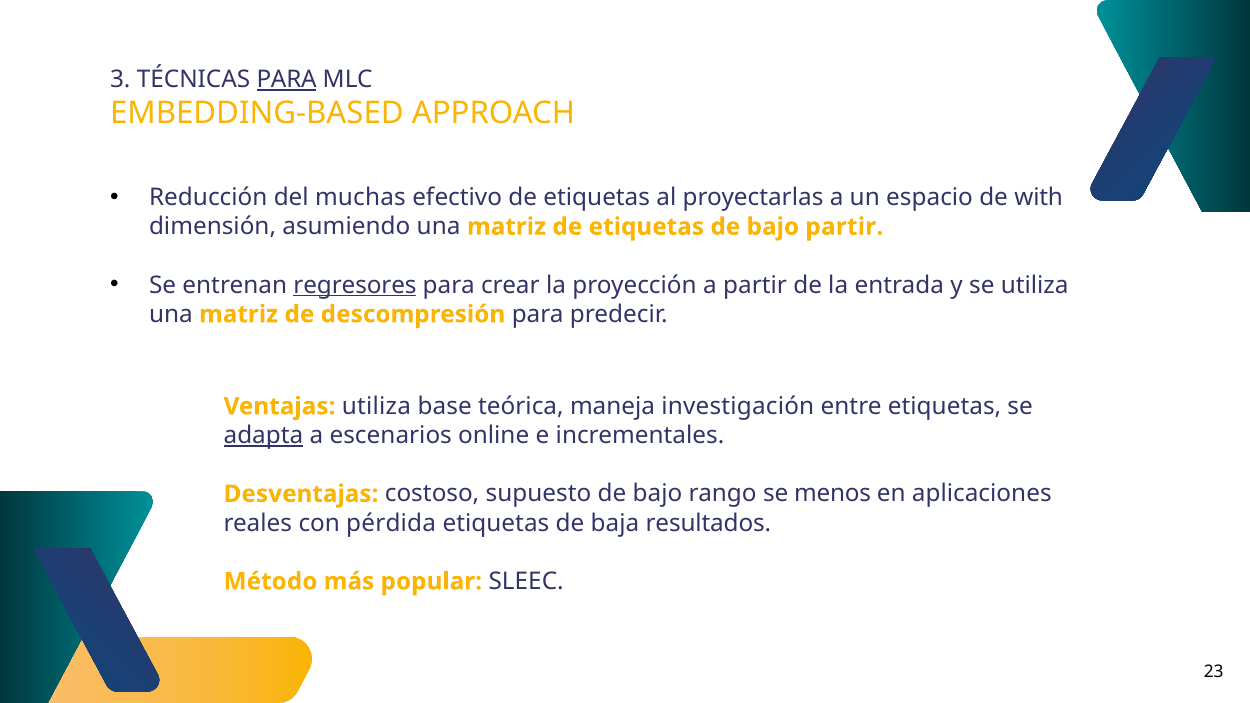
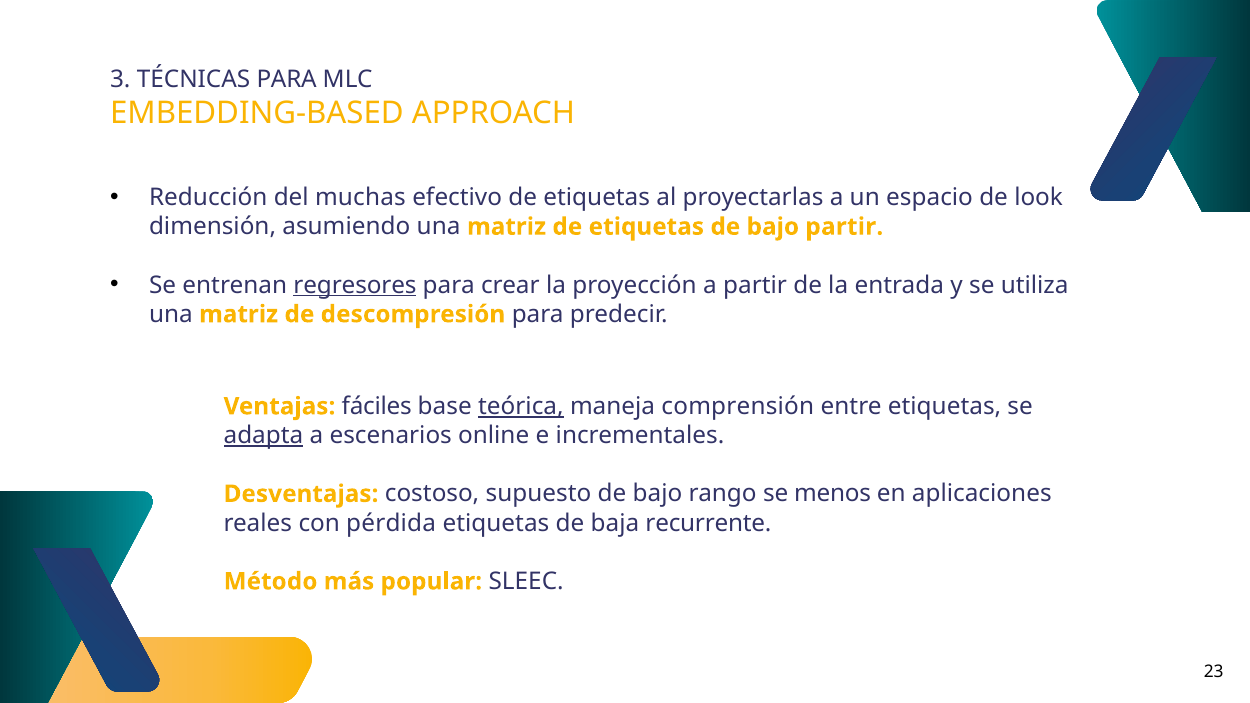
PARA at (287, 79) underline: present -> none
with: with -> look
Ventajas utiliza: utiliza -> fáciles
teórica underline: none -> present
investigación: investigación -> comprensión
resultados: resultados -> recurrente
